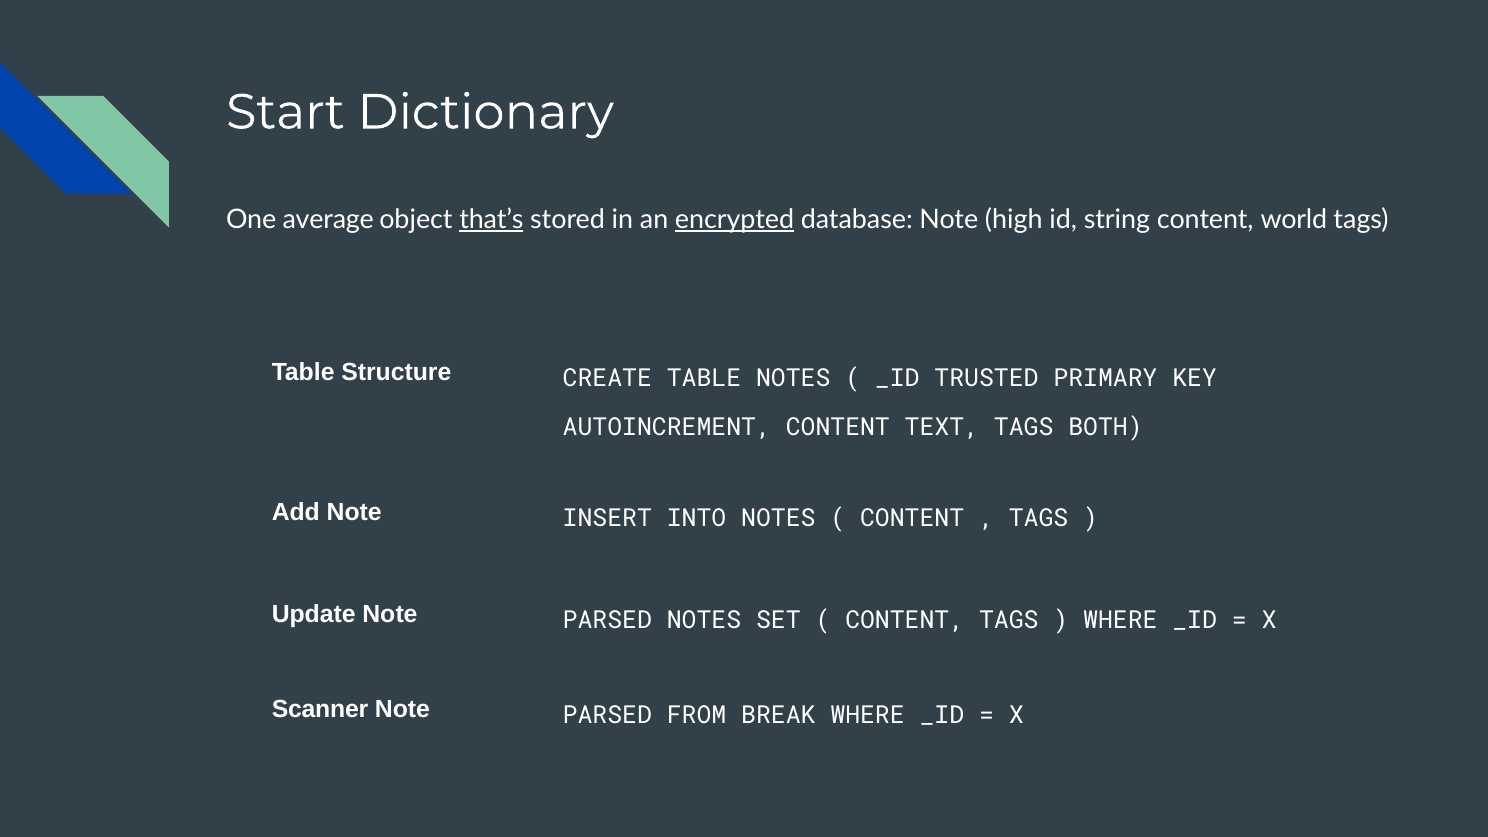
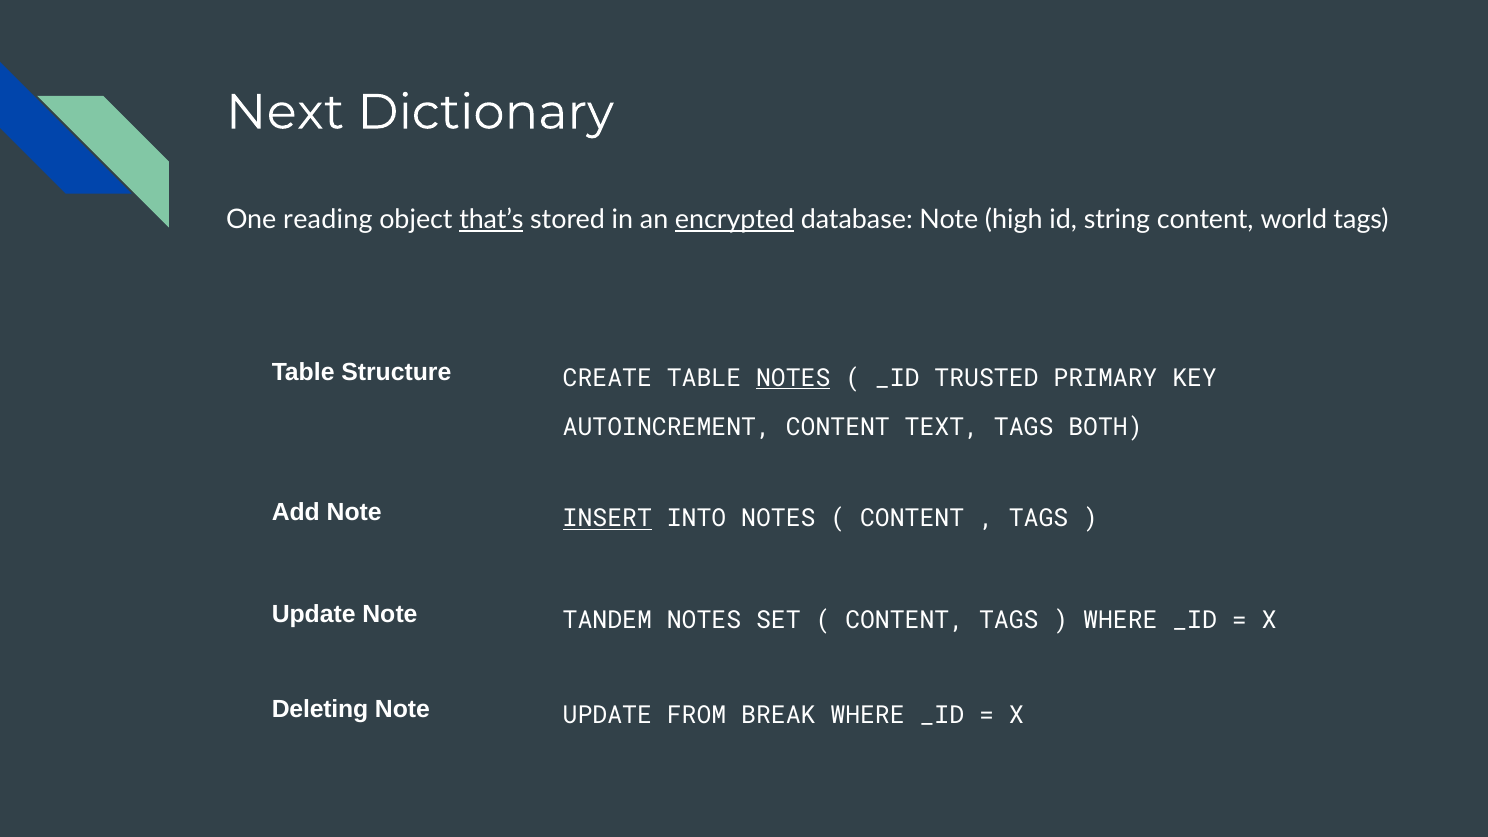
Start: Start -> Next
average: average -> reading
NOTES at (793, 378) underline: none -> present
INSERT underline: none -> present
Update Note PARSED: PARSED -> TANDEM
Scanner: Scanner -> Deleting
PARSED at (607, 715): PARSED -> UPDATE
